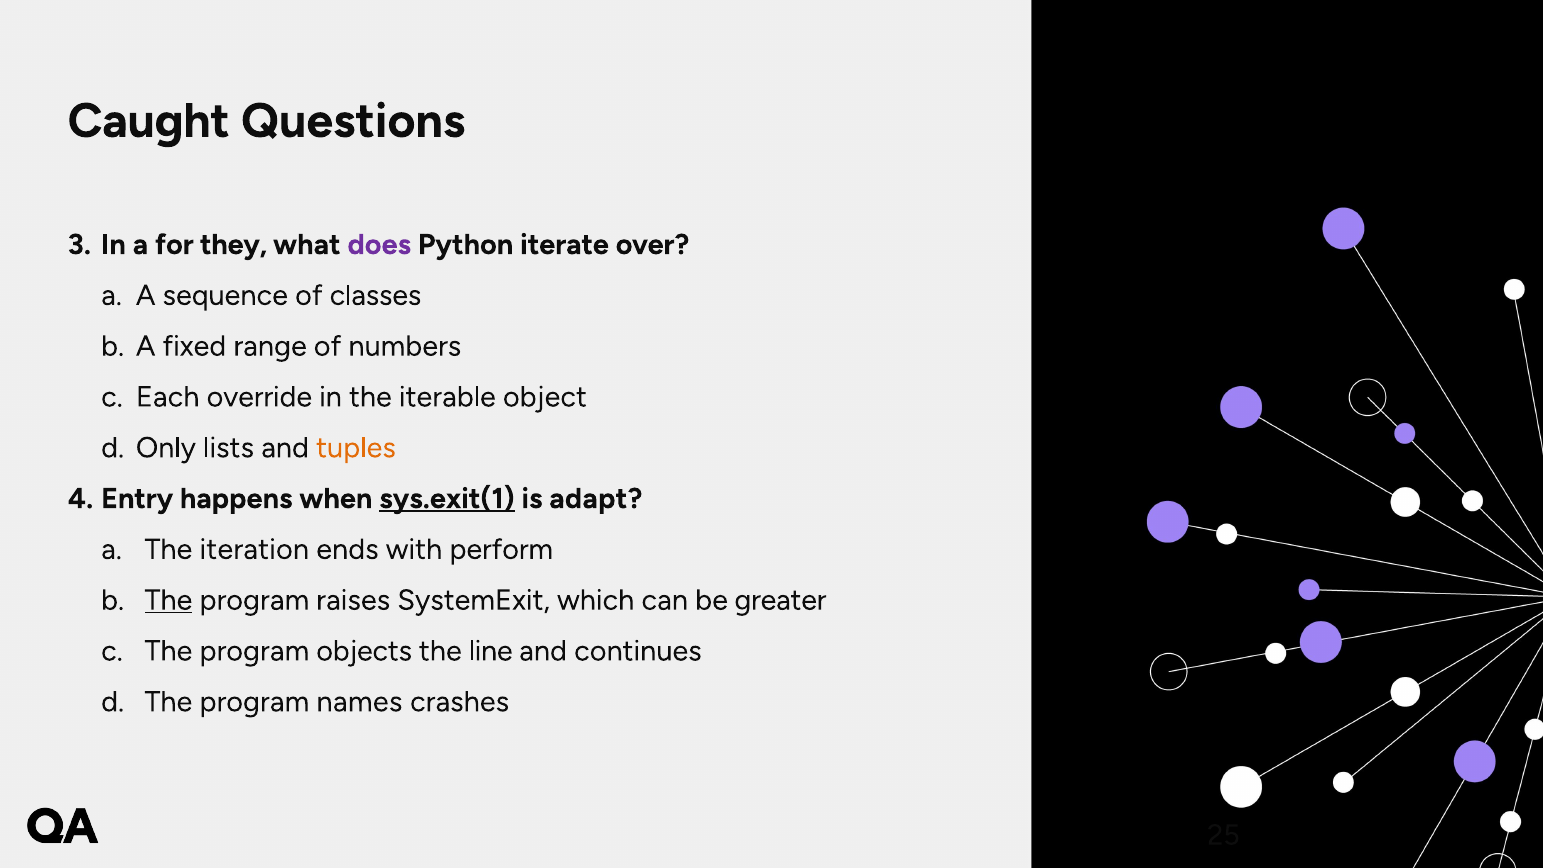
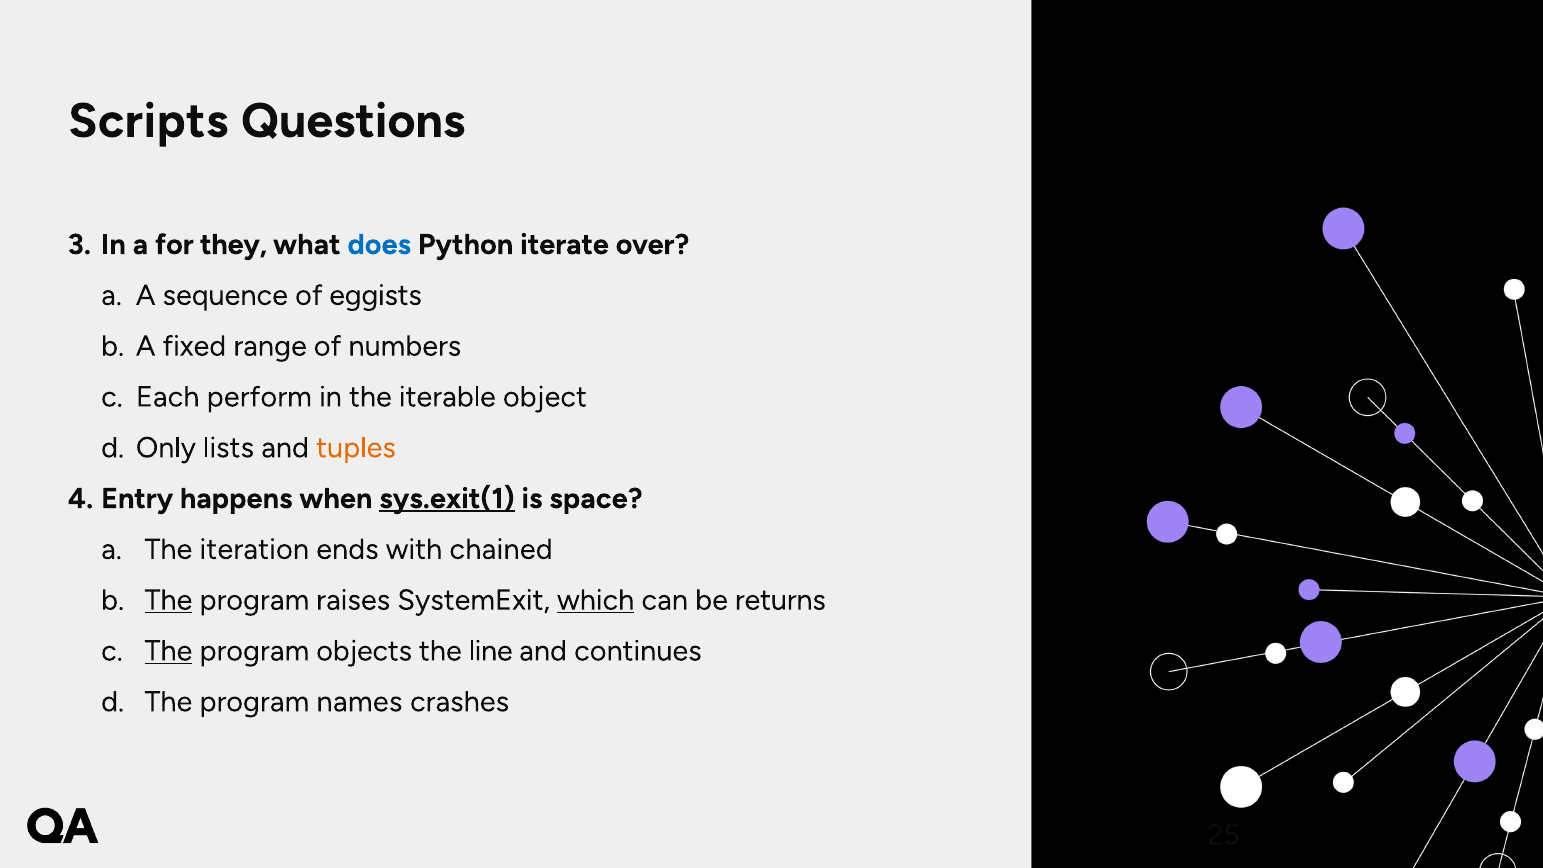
Caught: Caught -> Scripts
does colour: purple -> blue
classes: classes -> eggists
override: override -> perform
adapt: adapt -> space
perform: perform -> chained
which underline: none -> present
greater: greater -> returns
The at (168, 651) underline: none -> present
